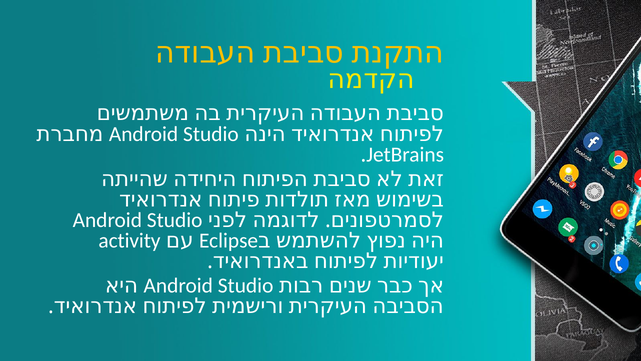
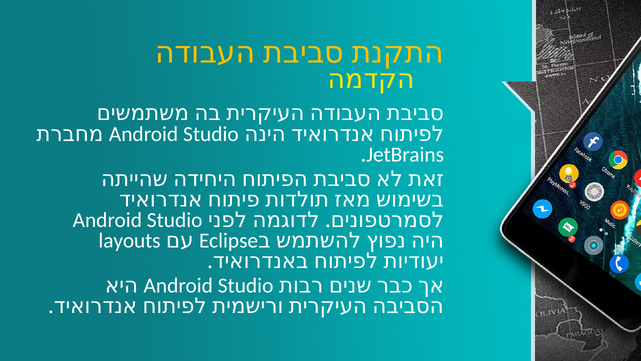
activity: activity -> layouts
